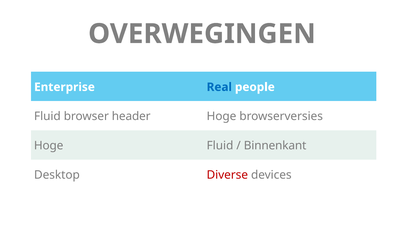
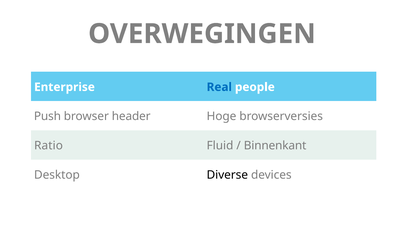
Fluid at (47, 117): Fluid -> Push
Hoge at (49, 146): Hoge -> Ratio
Diverse colour: red -> black
